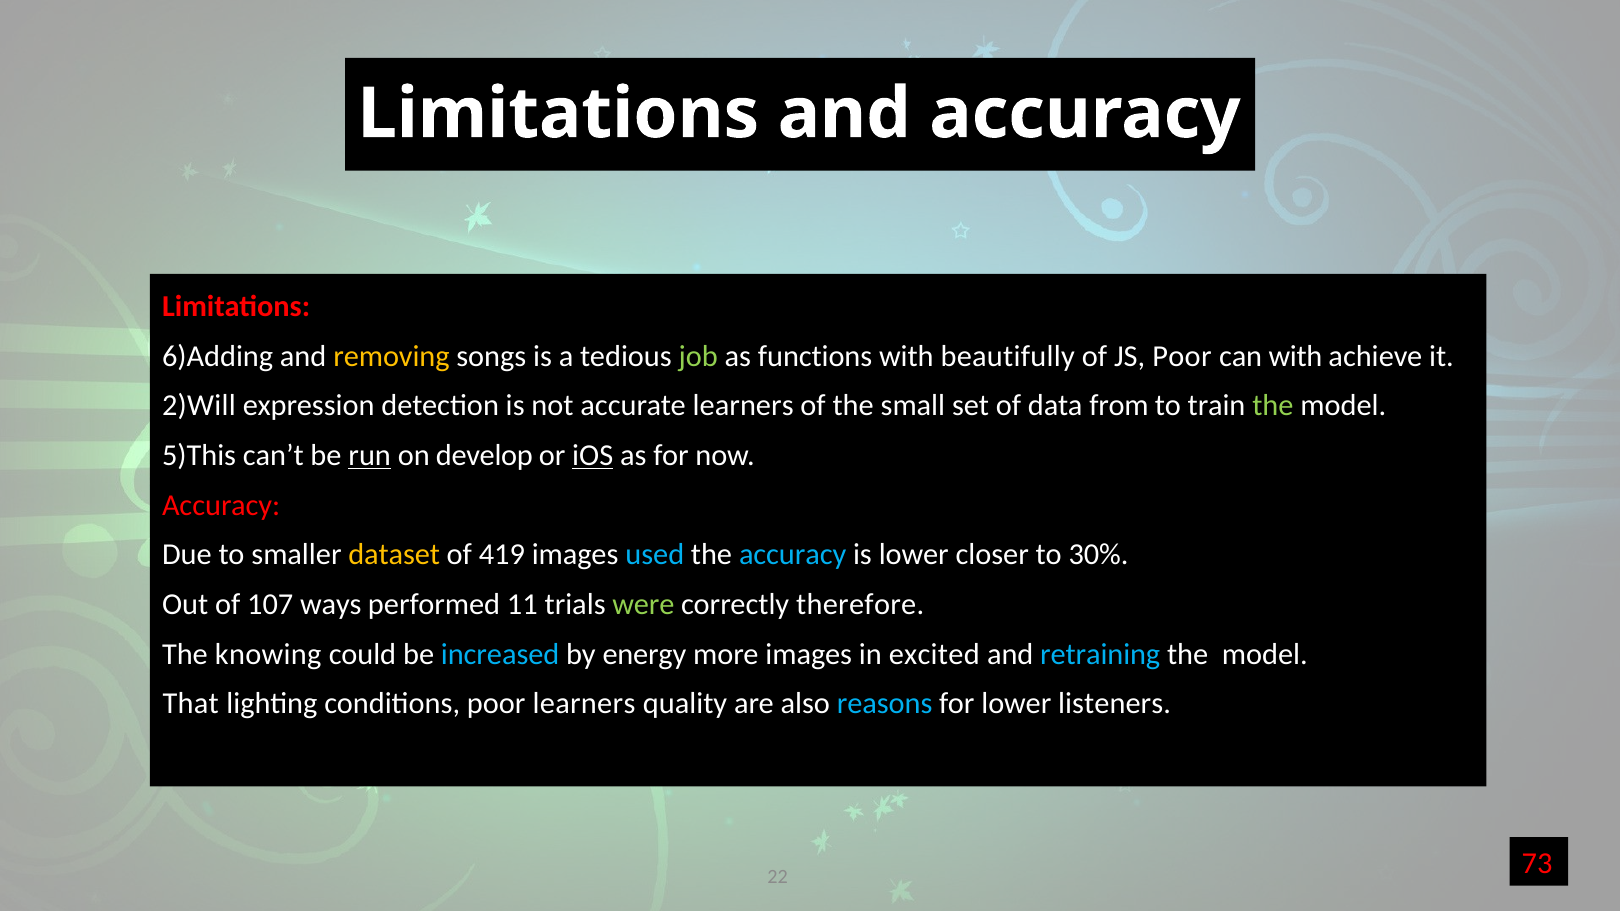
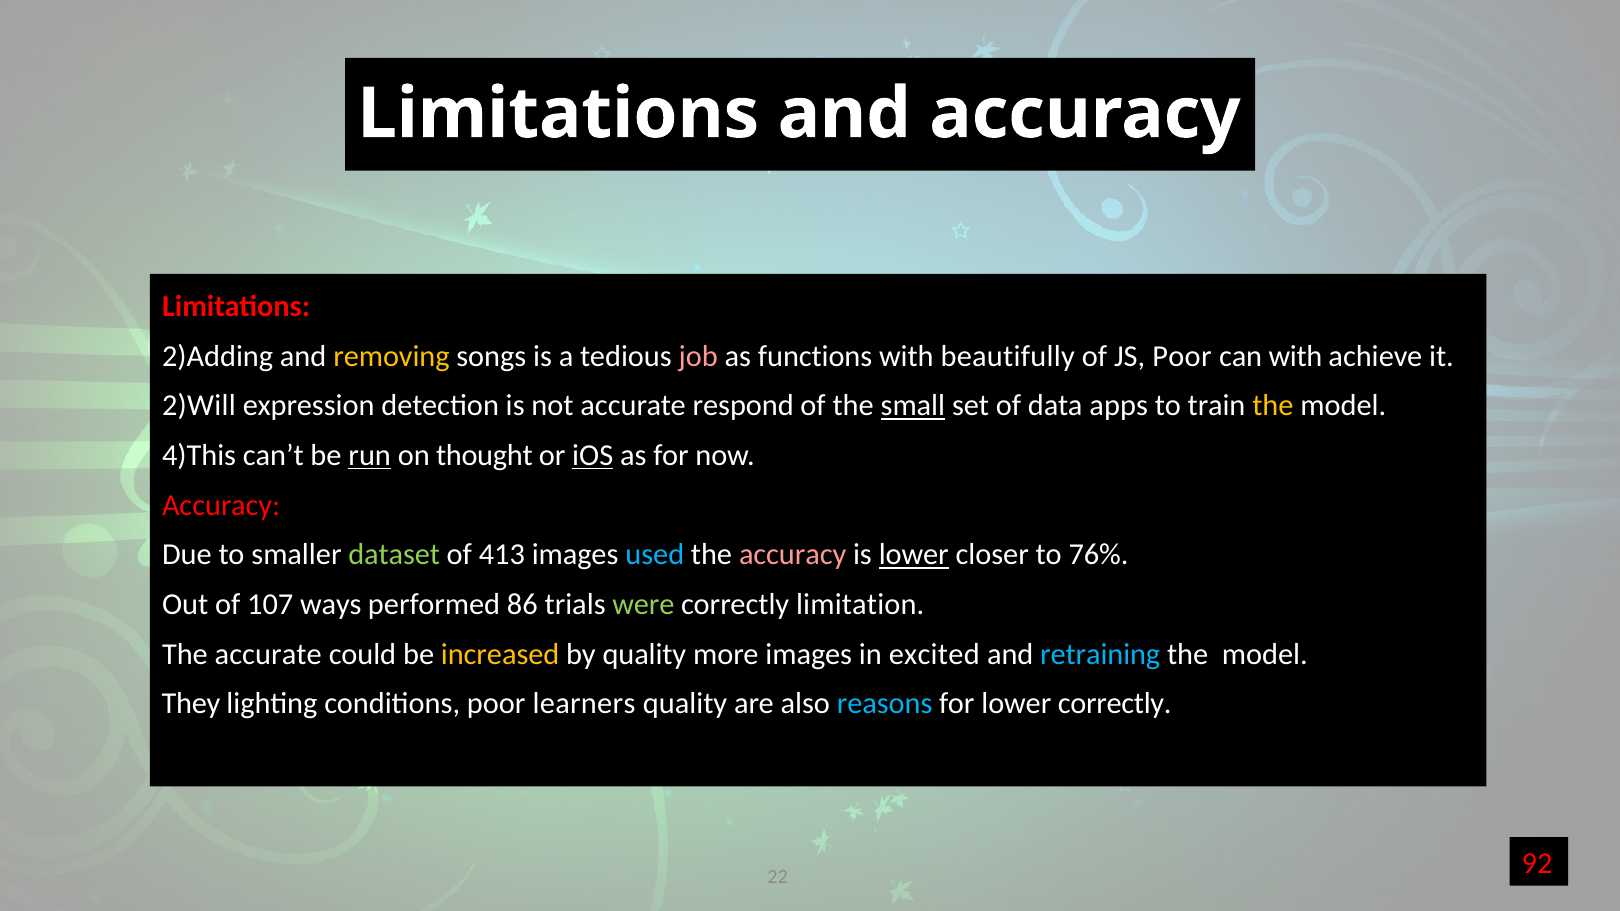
6)Adding: 6)Adding -> 2)Adding
job colour: light green -> pink
accurate learners: learners -> respond
small underline: none -> present
from: from -> apps
the at (1273, 406) colour: light green -> yellow
5)This: 5)This -> 4)This
develop: develop -> thought
dataset colour: yellow -> light green
419: 419 -> 413
accuracy at (793, 555) colour: light blue -> pink
lower at (914, 555) underline: none -> present
30%: 30% -> 76%
11: 11 -> 86
therefore: therefore -> limitation
The knowing: knowing -> accurate
increased colour: light blue -> yellow
by energy: energy -> quality
That: That -> They
lower listeners: listeners -> correctly
73: 73 -> 92
